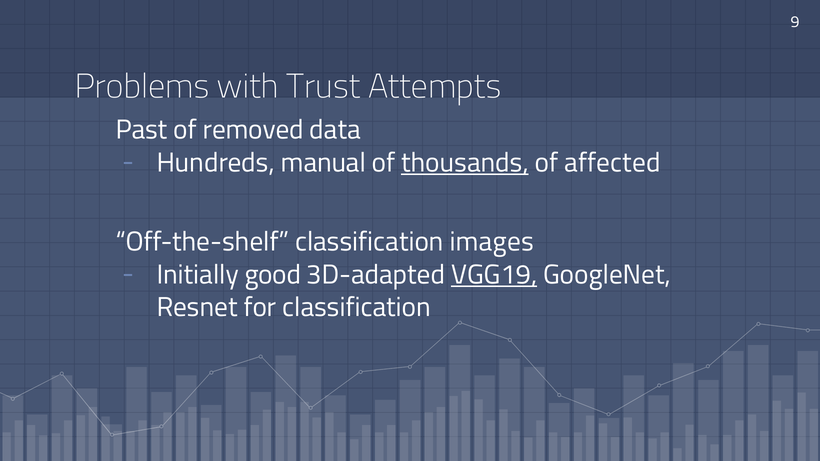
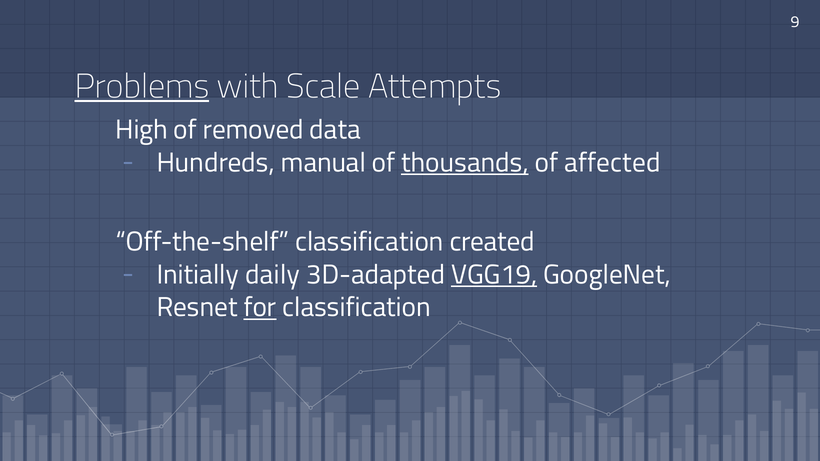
Problems underline: none -> present
Trust: Trust -> Scale
Past: Past -> High
images: images -> created
good: good -> daily
for underline: none -> present
